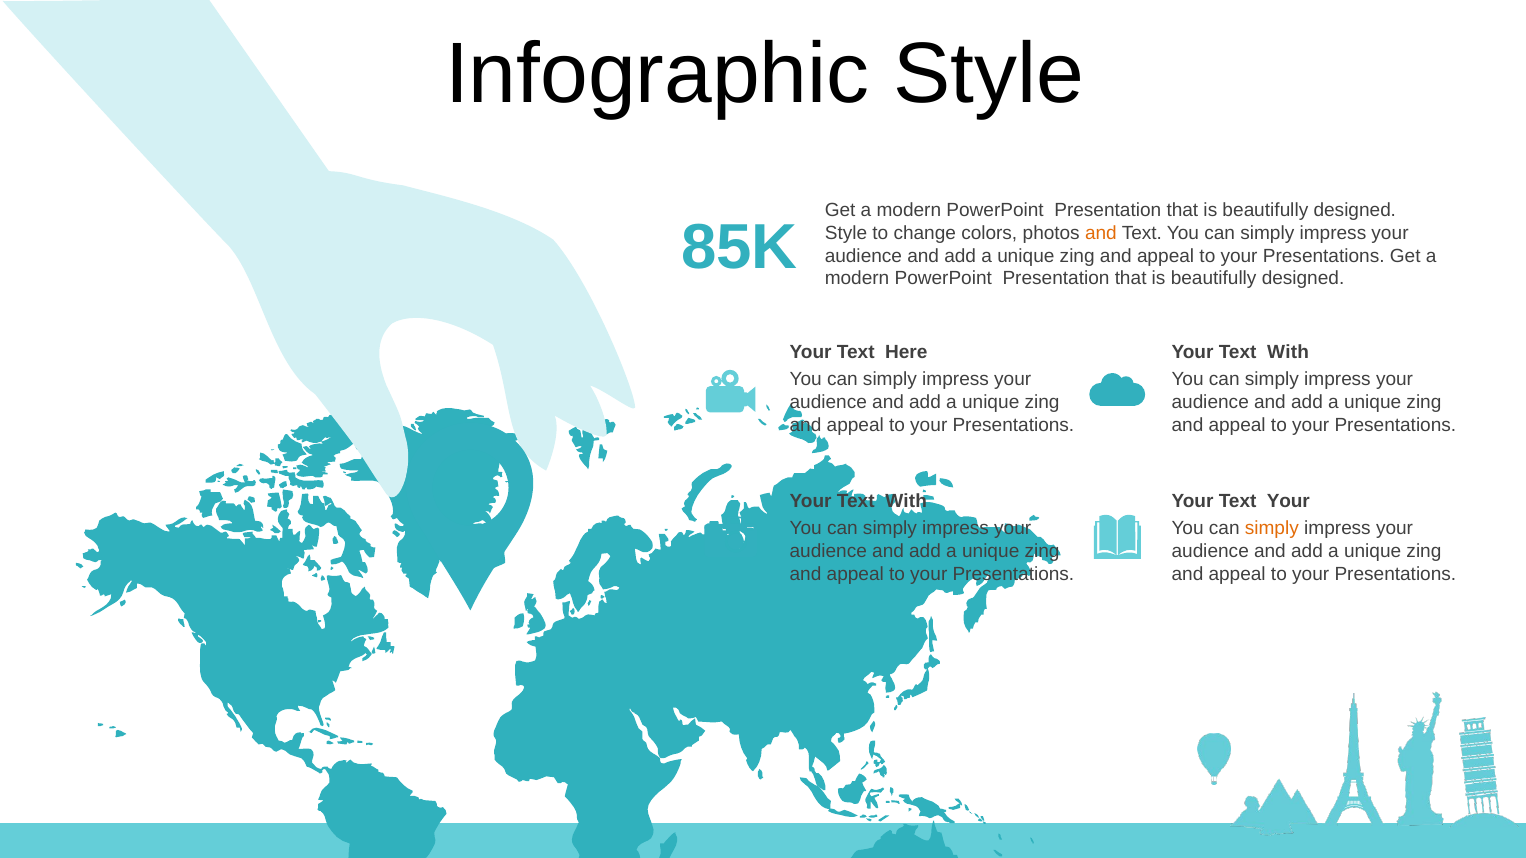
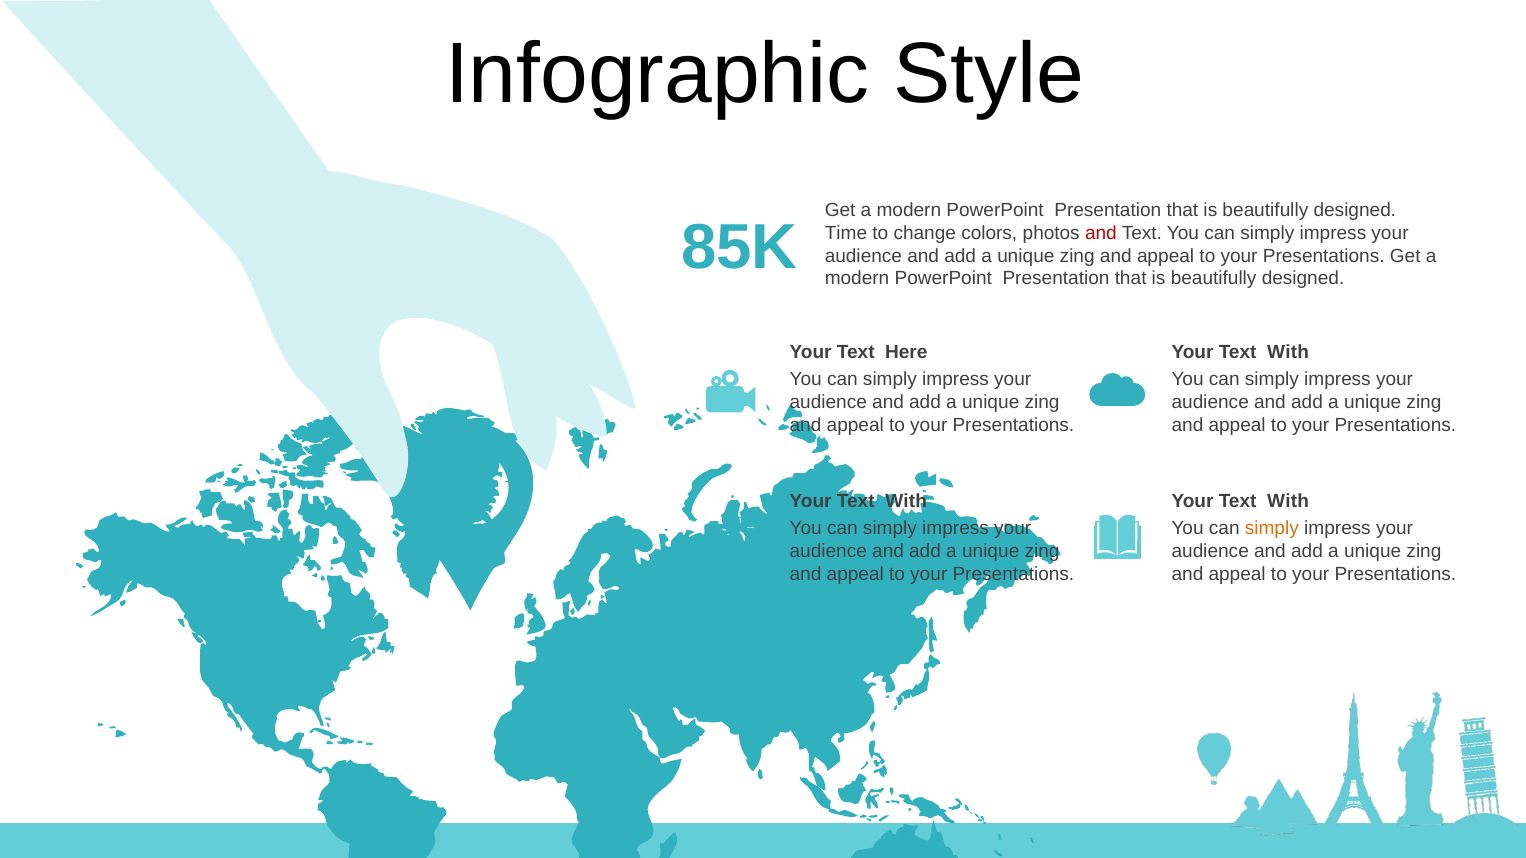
Style at (846, 233): Style -> Time
and at (1101, 233) colour: orange -> red
Your at (1288, 502): Your -> With
